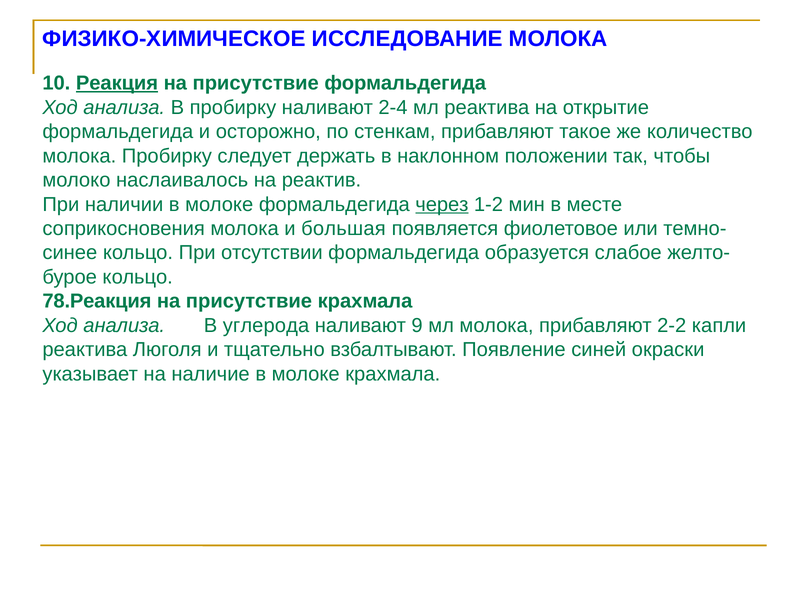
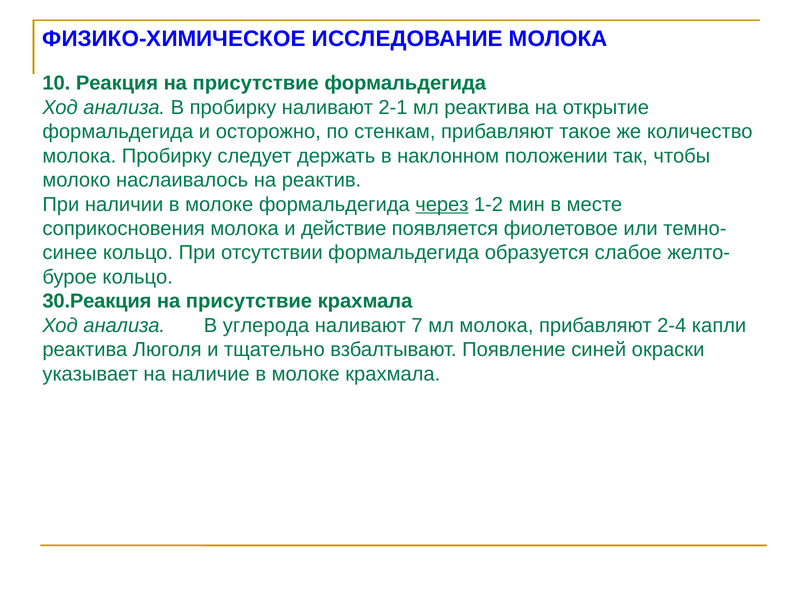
Реакция underline: present -> none
2-4: 2-4 -> 2-1
большая: большая -> действие
78.Реакция: 78.Реакция -> 30.Реакция
9: 9 -> 7
2-2: 2-2 -> 2-4
